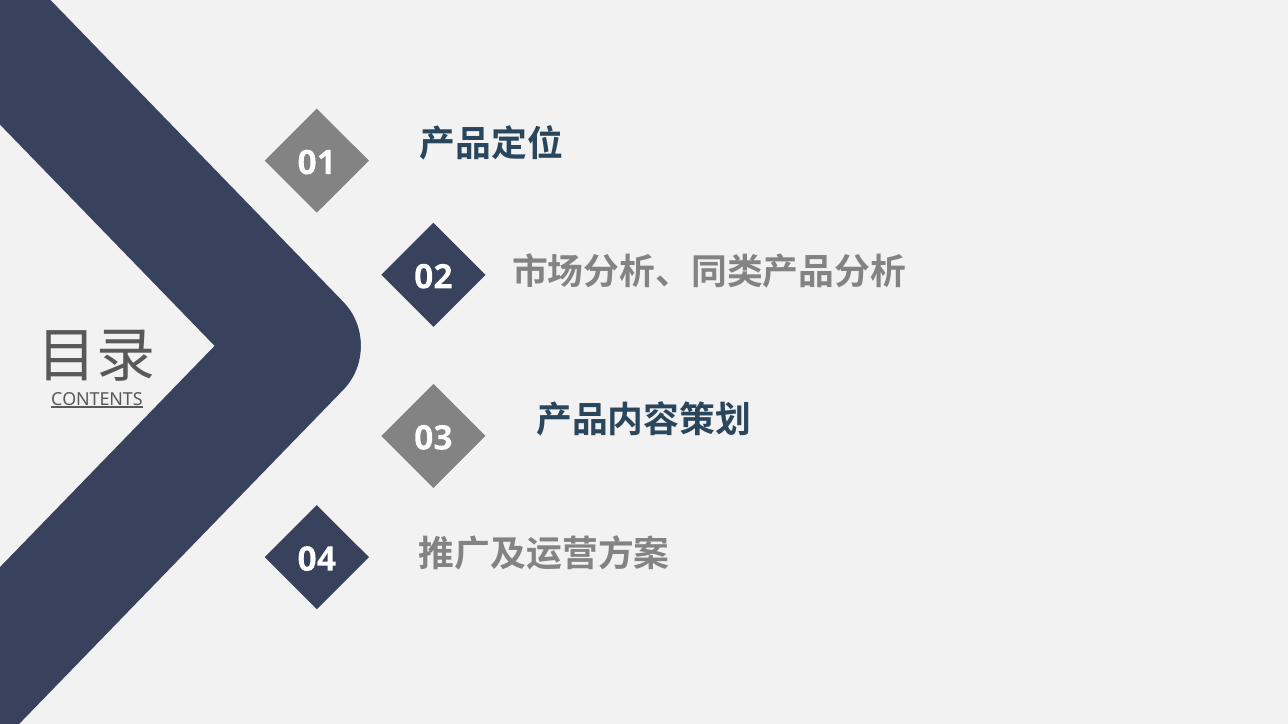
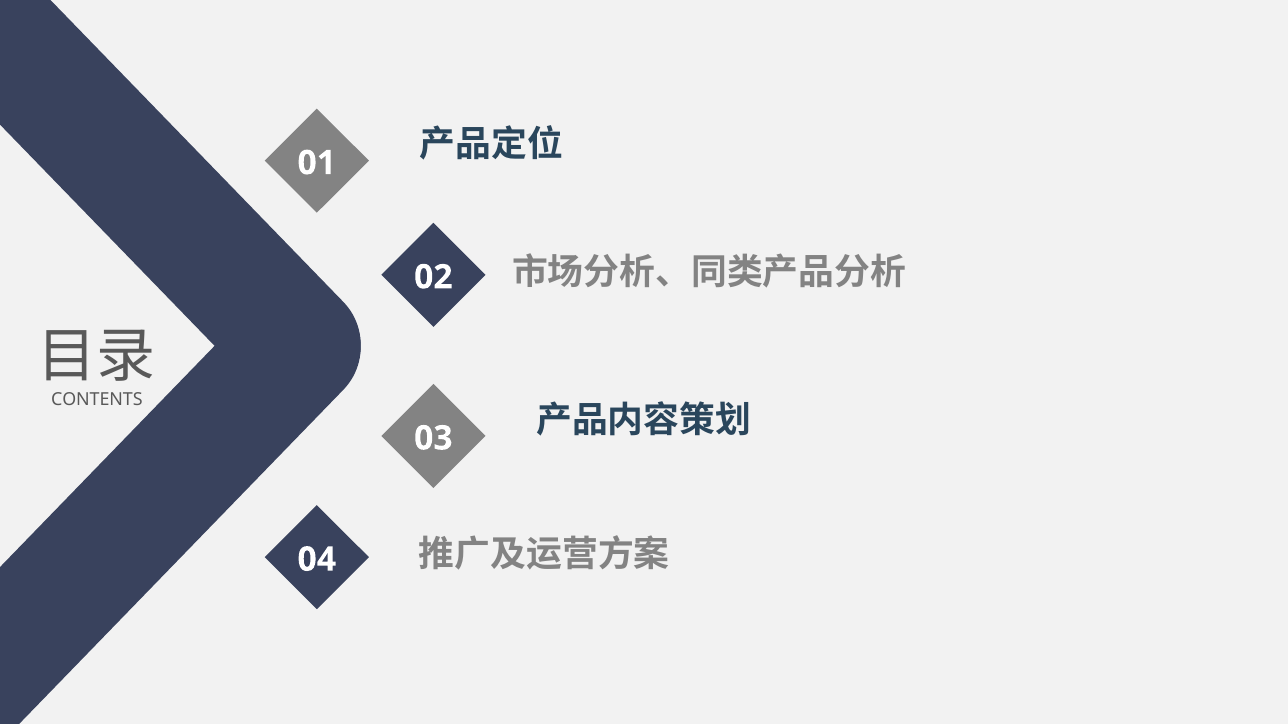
CONTENTS underline: present -> none
